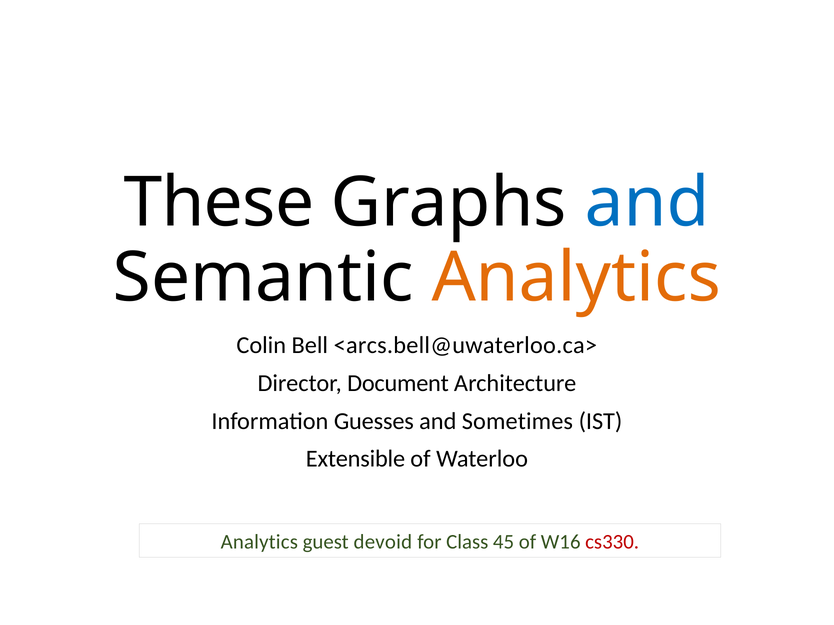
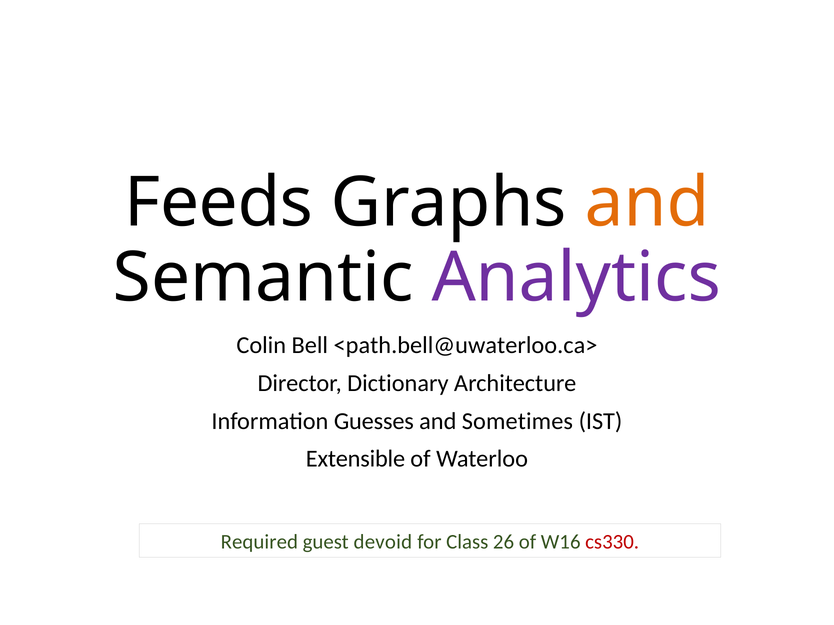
These: These -> Feeds
and at (647, 203) colour: blue -> orange
Analytics at (576, 278) colour: orange -> purple
<arcs.bell@uwaterloo.ca>: <arcs.bell@uwaterloo.ca> -> <path.bell@uwaterloo.ca>
Document: Document -> Dictionary
Analytics at (259, 542): Analytics -> Required
45: 45 -> 26
